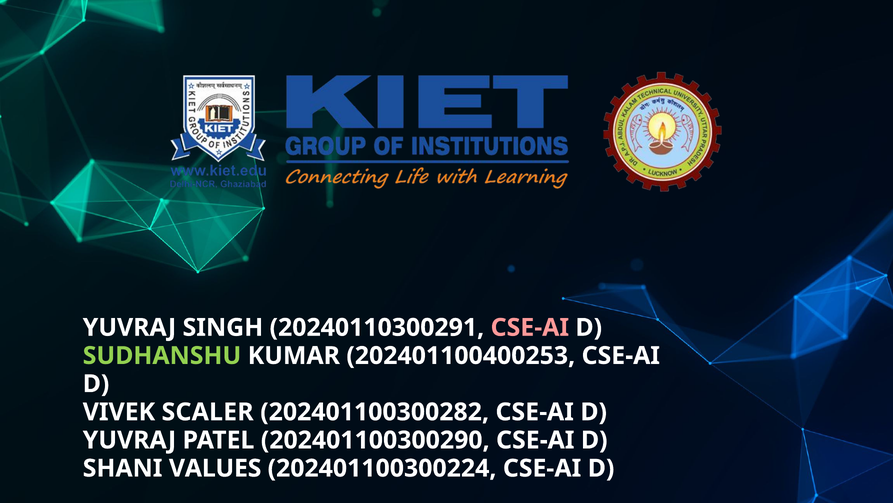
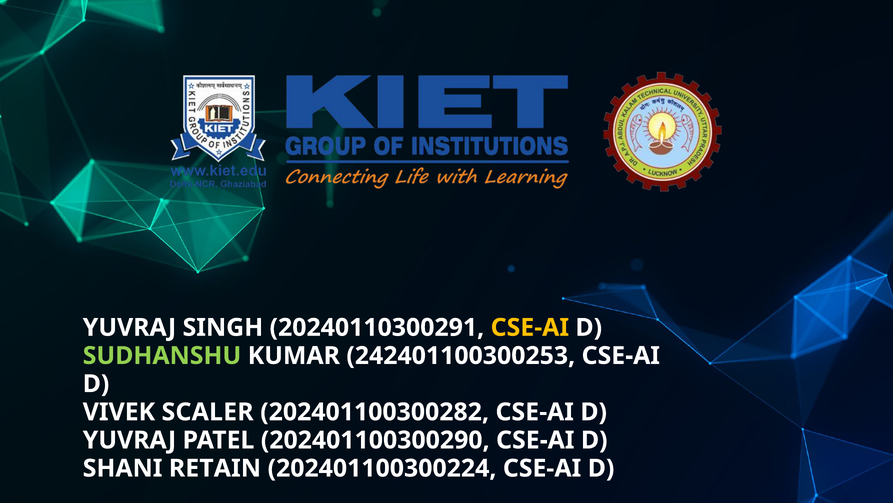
CSE-AI at (530, 327) colour: pink -> yellow
202401100400253: 202401100400253 -> 242401100300253
VALUES: VALUES -> RETAIN
